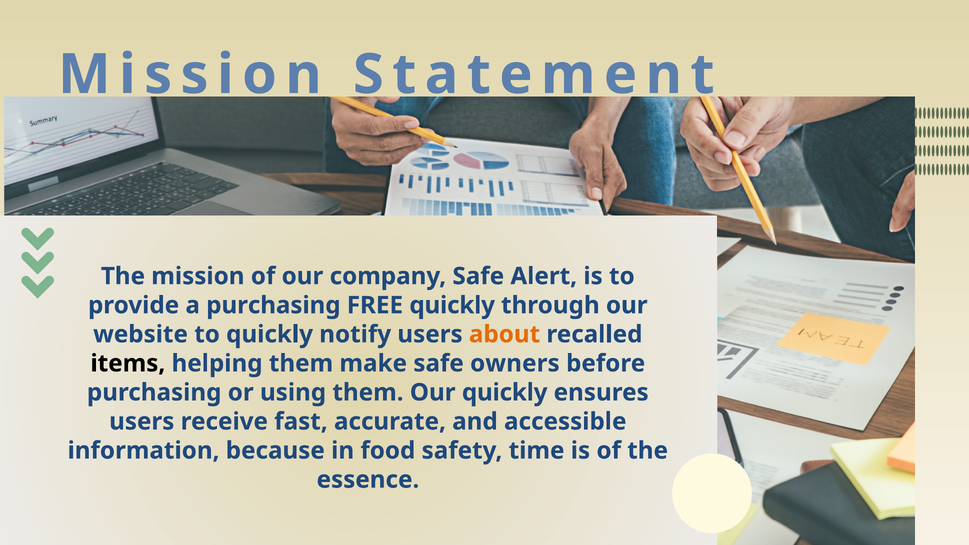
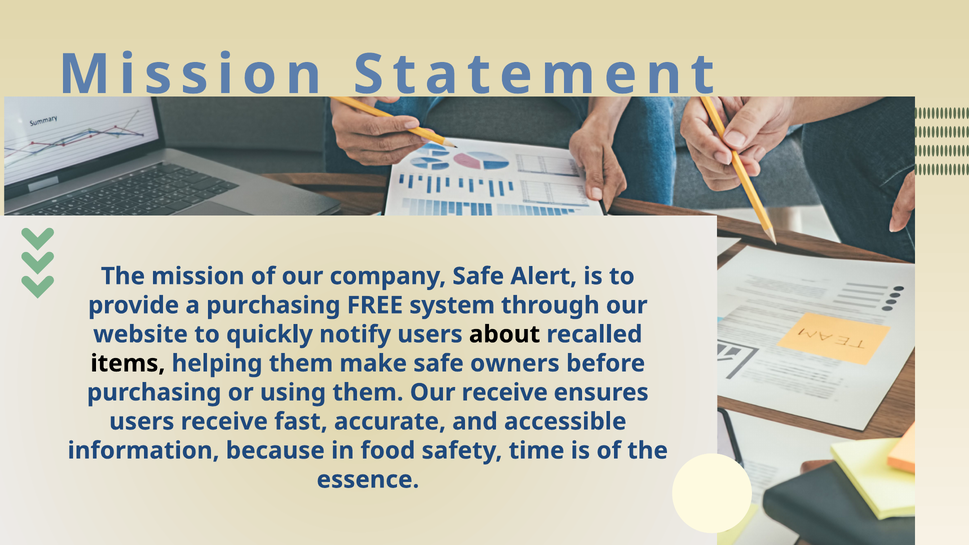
FREE quickly: quickly -> system
about colour: orange -> black
Our quickly: quickly -> receive
